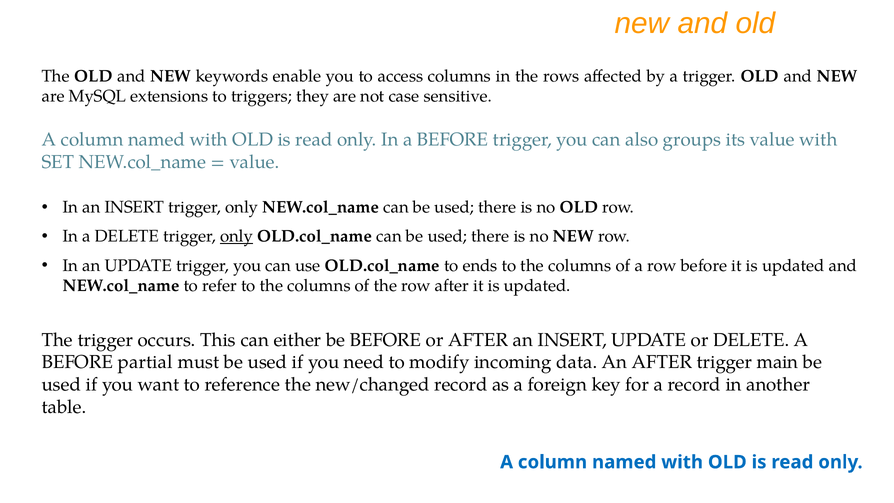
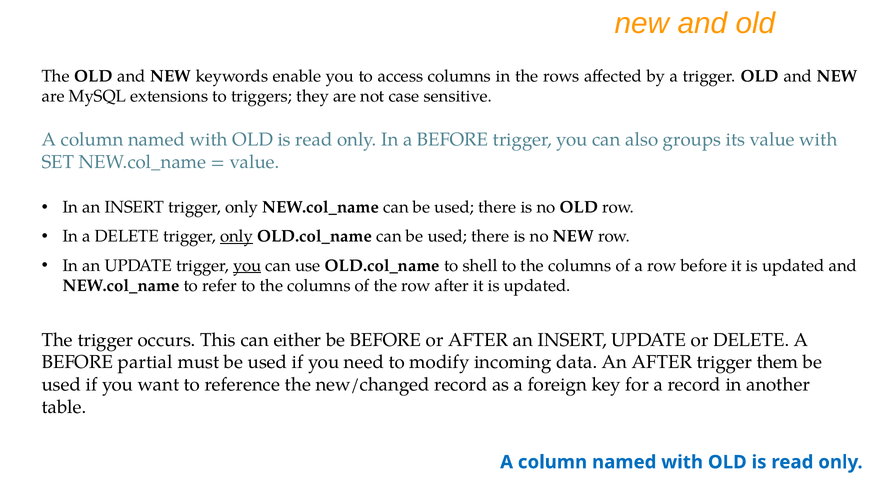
you at (247, 265) underline: none -> present
ends: ends -> shell
main: main -> them
